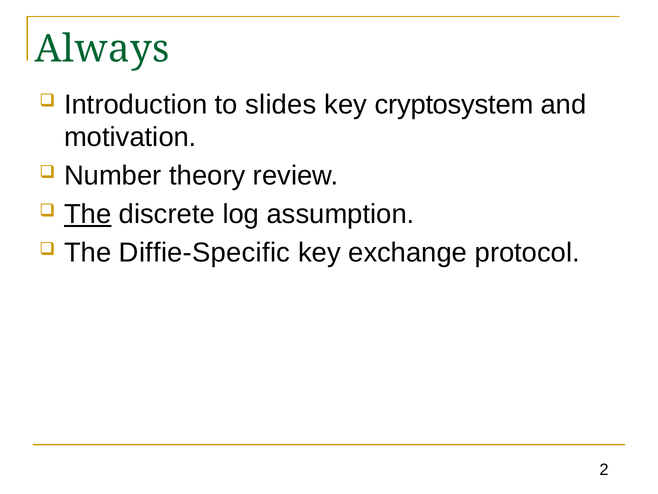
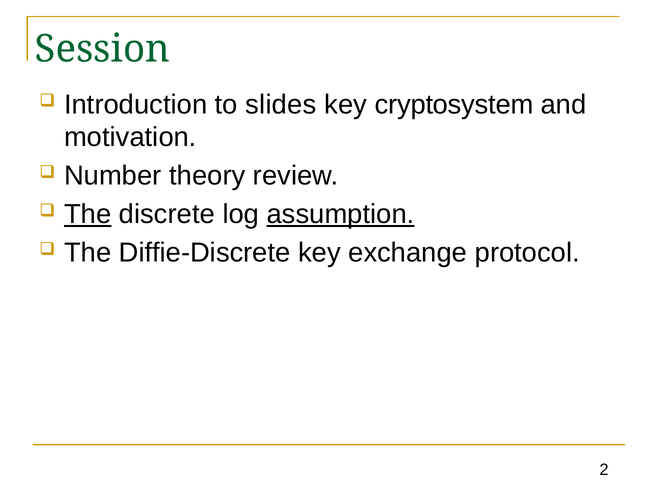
Always: Always -> Session
assumption underline: none -> present
Diffie-Specific: Diffie-Specific -> Diffie-Discrete
